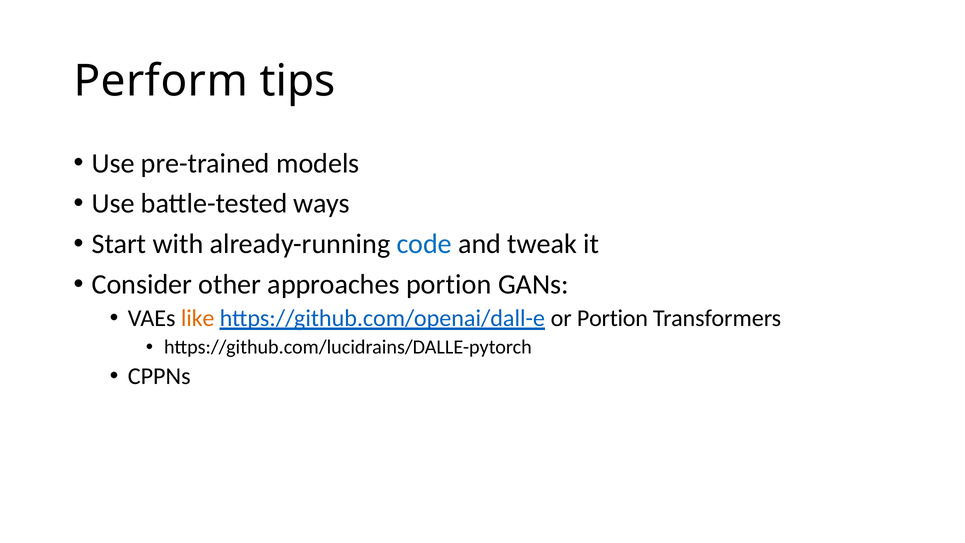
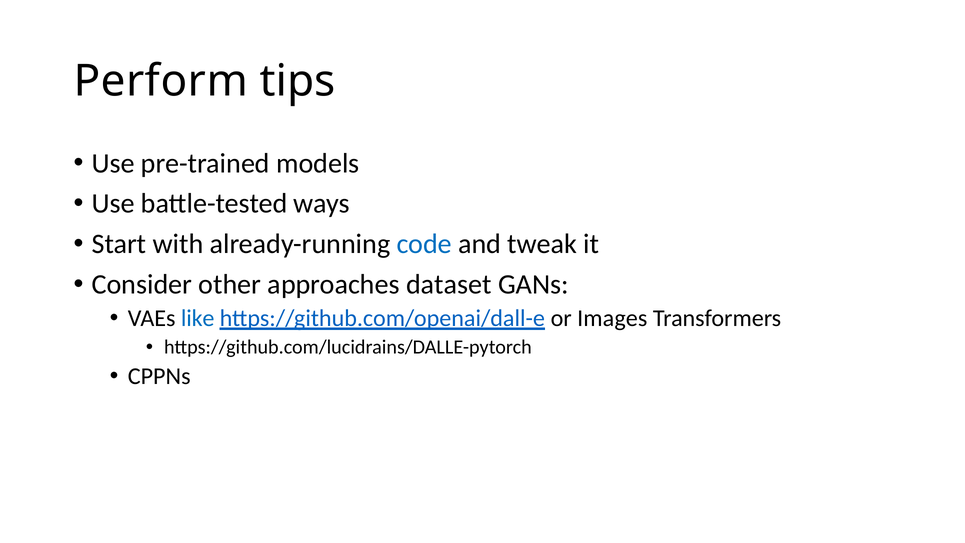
approaches portion: portion -> dataset
like colour: orange -> blue
or Portion: Portion -> Images
